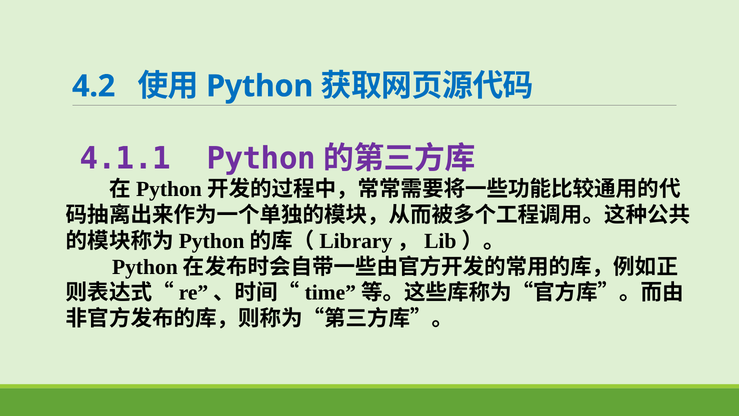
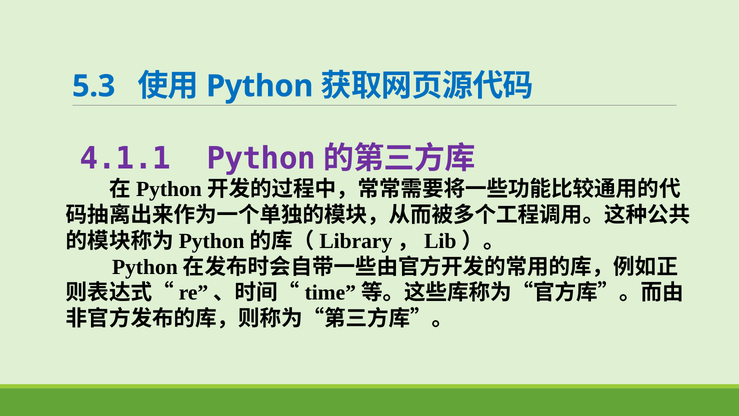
4.2: 4.2 -> 5.3
